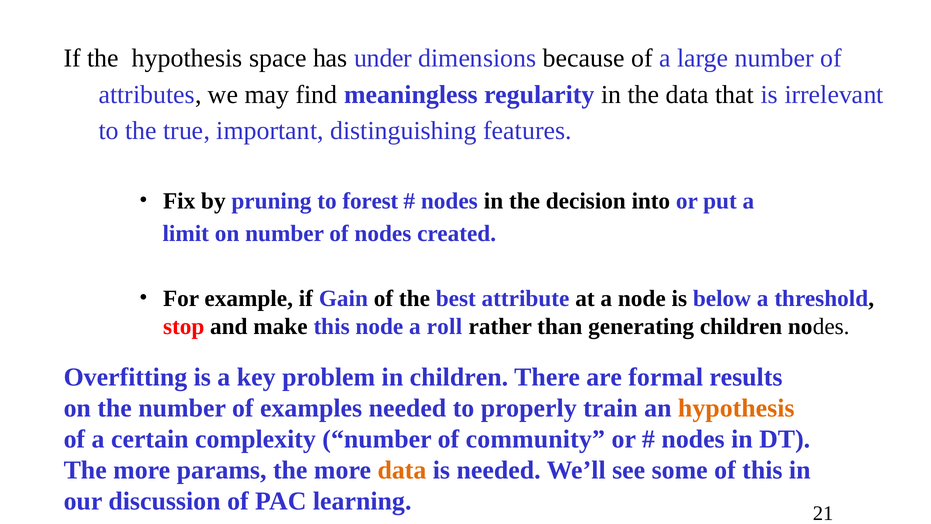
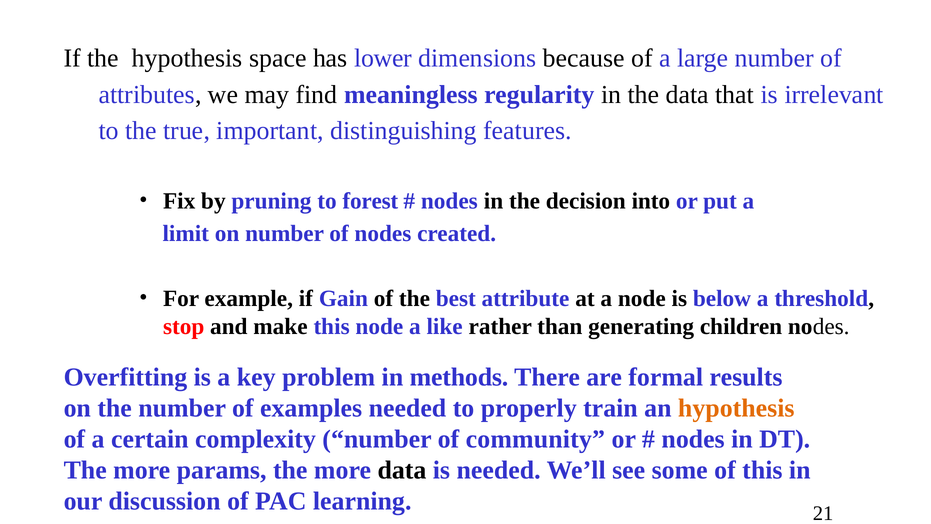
under: under -> lower
roll: roll -> like
in children: children -> methods
data at (402, 470) colour: orange -> black
